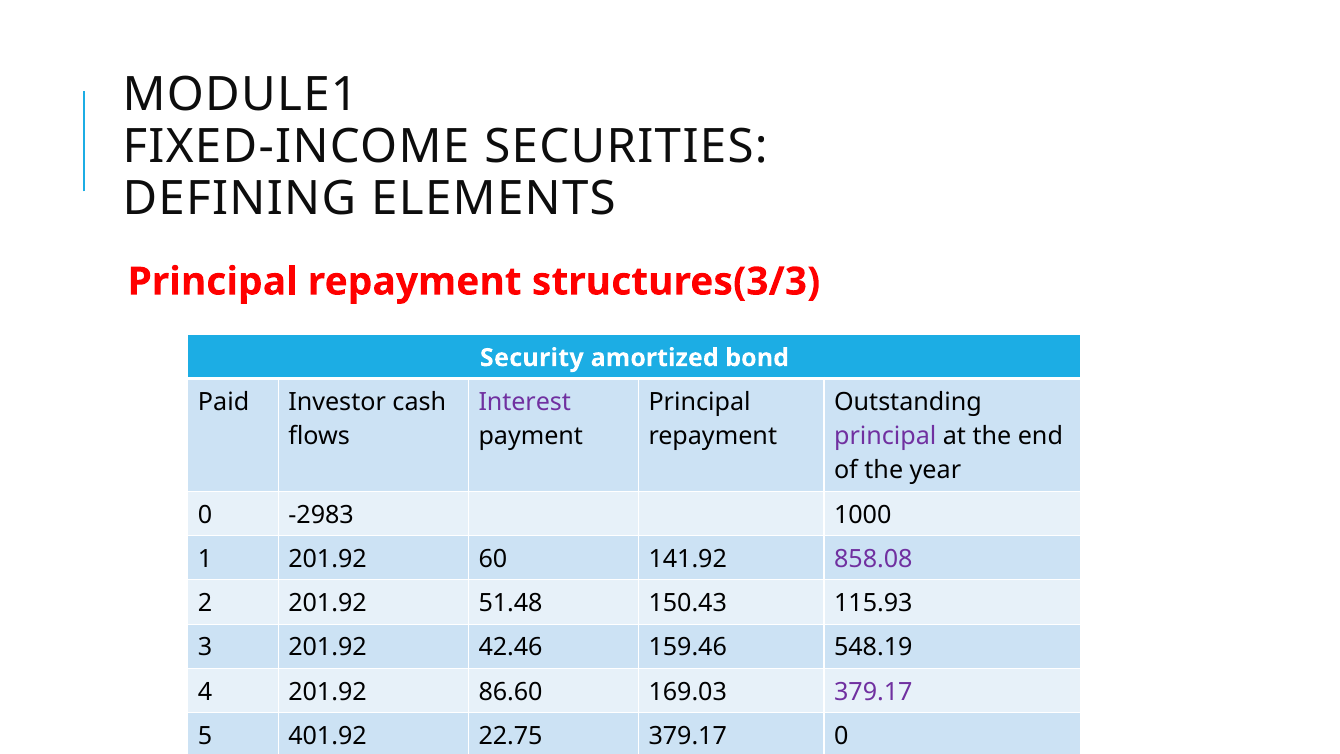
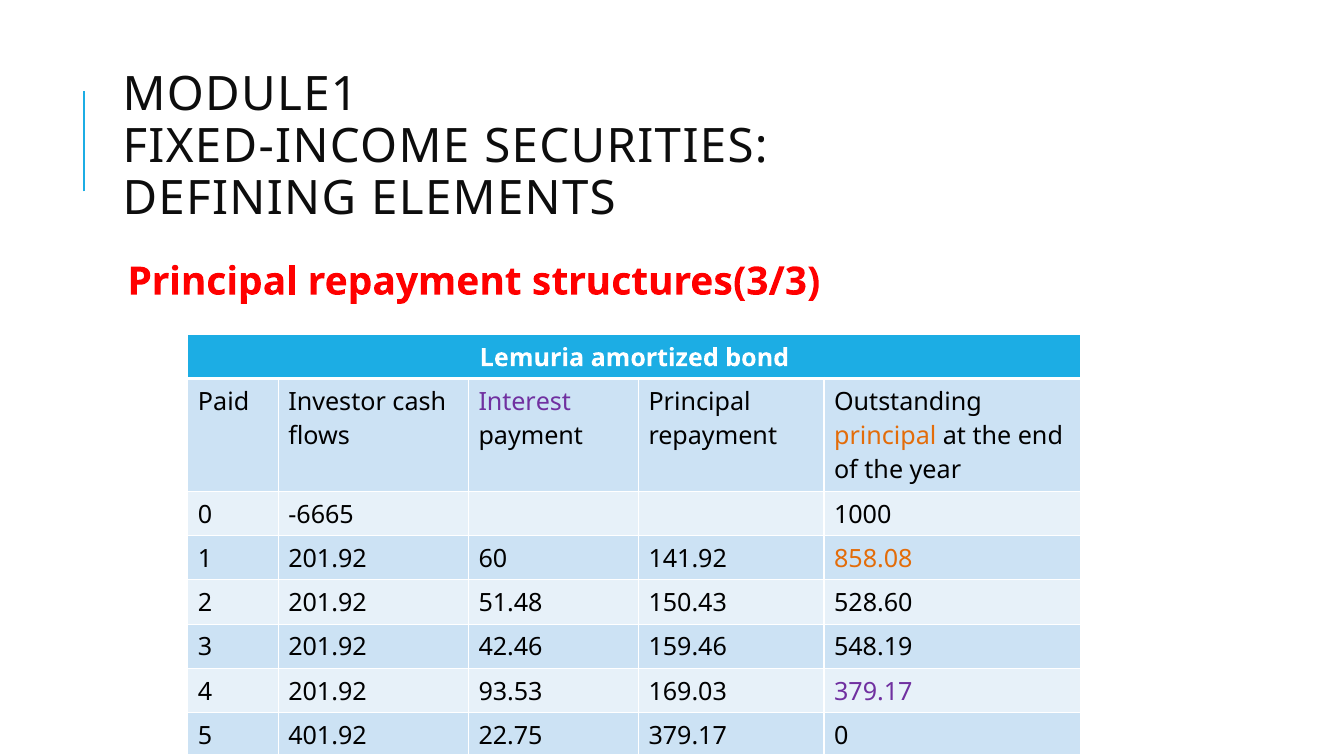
Security: Security -> Lemuria
principal at (885, 436) colour: purple -> orange
-2983: -2983 -> -6665
858.08 colour: purple -> orange
115.93: 115.93 -> 528.60
86.60: 86.60 -> 93.53
